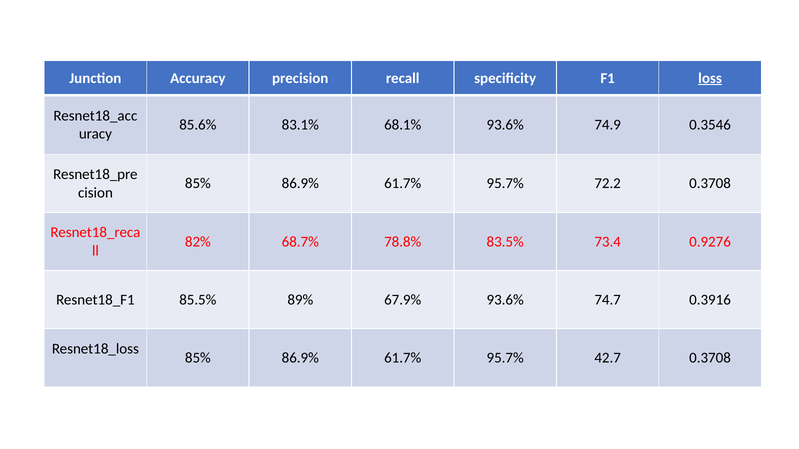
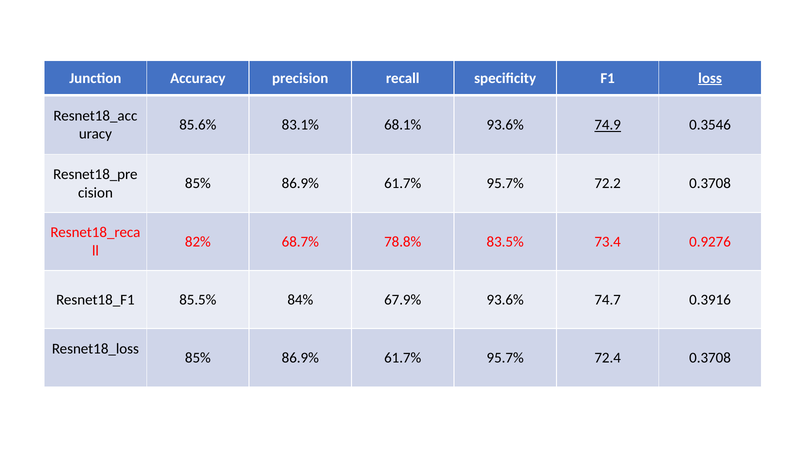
74.9 underline: none -> present
89%: 89% -> 84%
42.7: 42.7 -> 72.4
